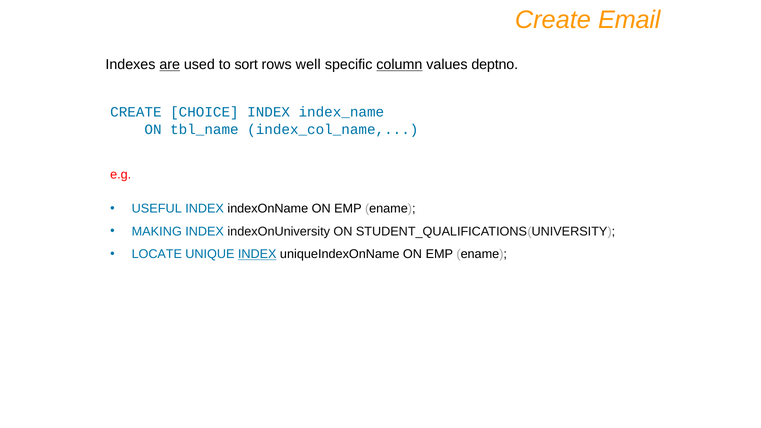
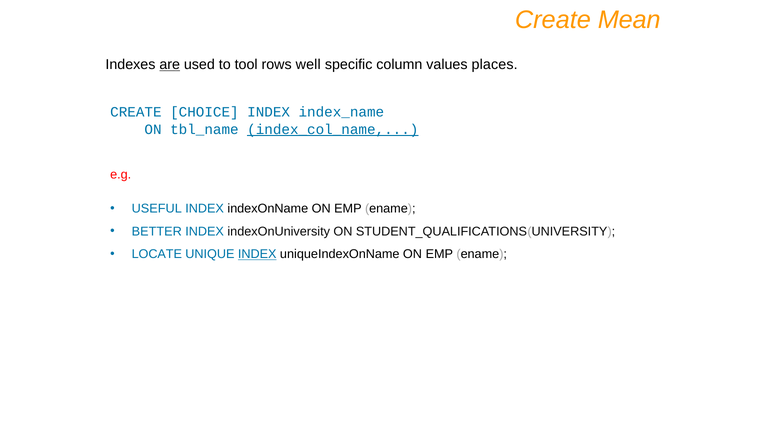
Email: Email -> Mean
sort: sort -> tool
column underline: present -> none
deptno: deptno -> places
index_col_name underline: none -> present
MAKING: MAKING -> BETTER
